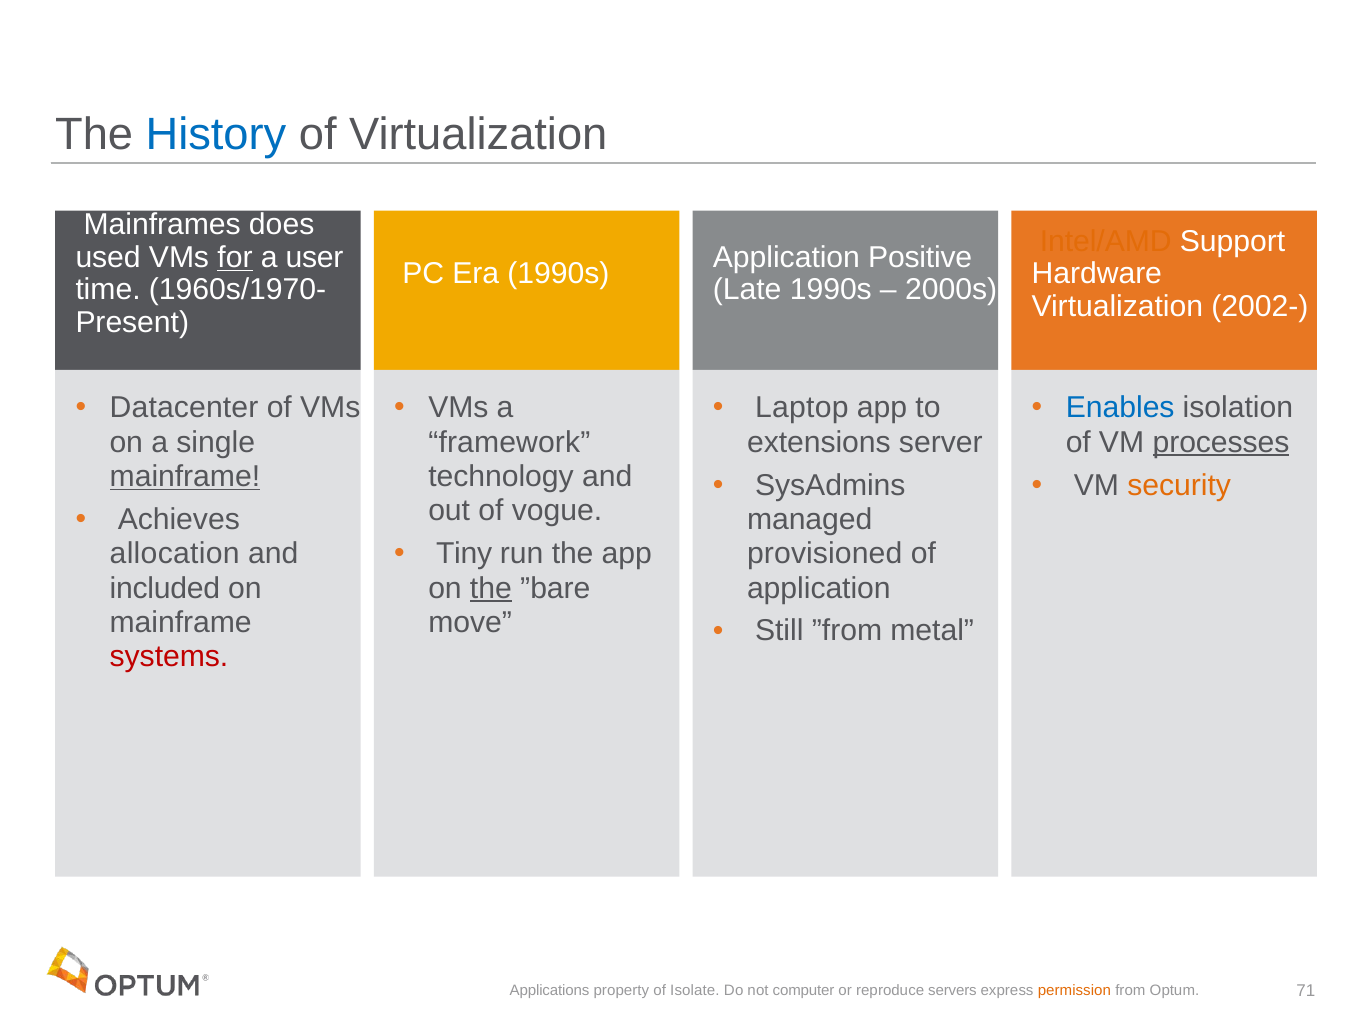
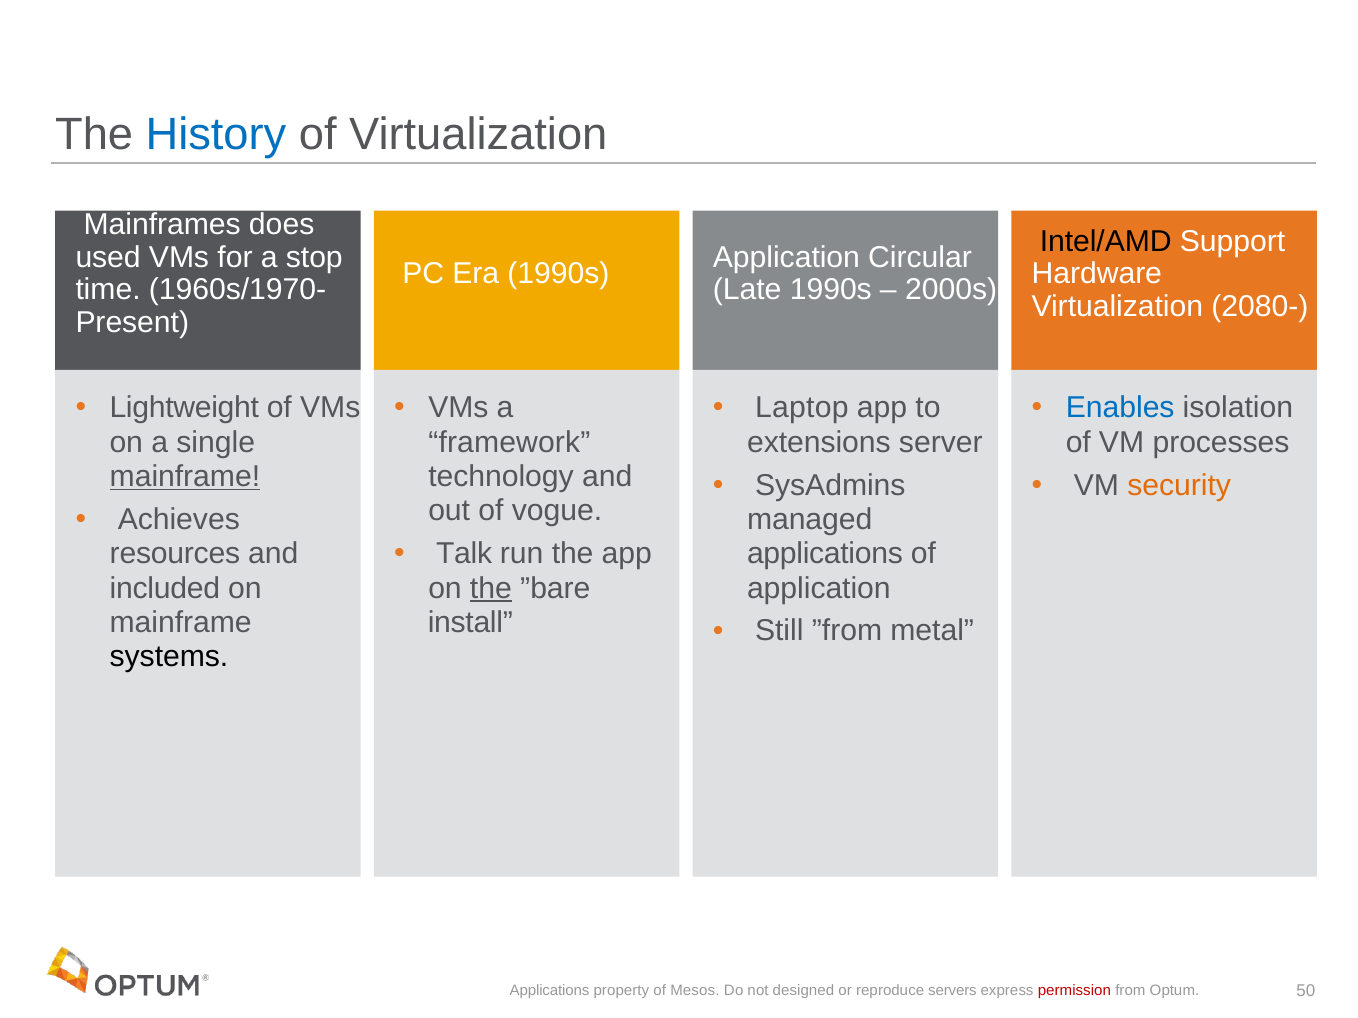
Intel/AMD colour: orange -> black
for underline: present -> none
user: user -> stop
Positive: Positive -> Circular
2002-: 2002- -> 2080-
Datacenter: Datacenter -> Lightweight
processes underline: present -> none
Tiny: Tiny -> Talk
allocation: allocation -> resources
provisioned at (825, 554): provisioned -> applications
move: move -> install
systems colour: red -> black
Isolate: Isolate -> Mesos
computer: computer -> designed
permission colour: orange -> red
71: 71 -> 50
